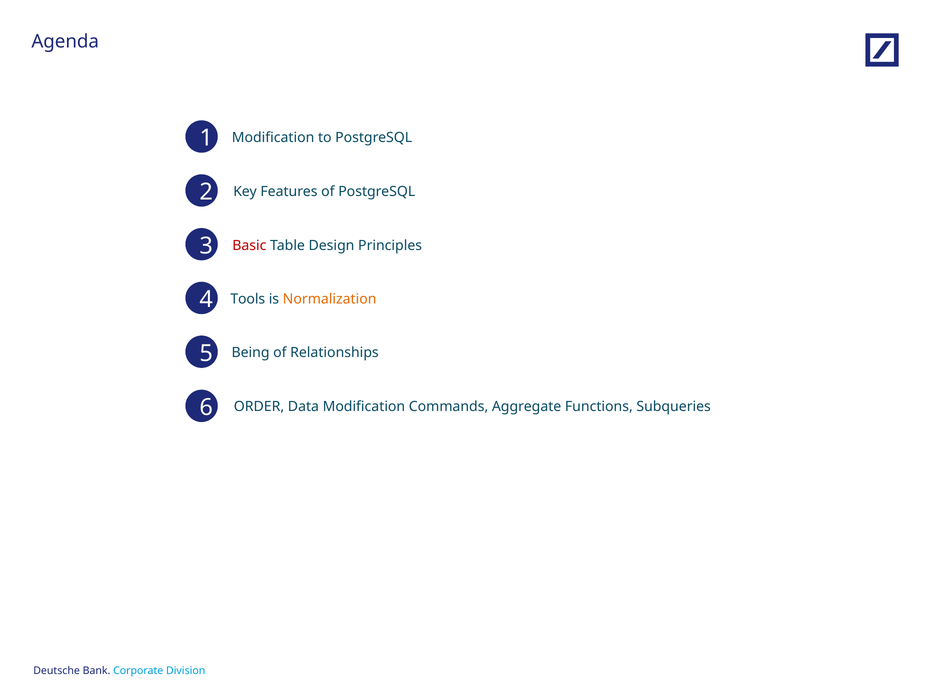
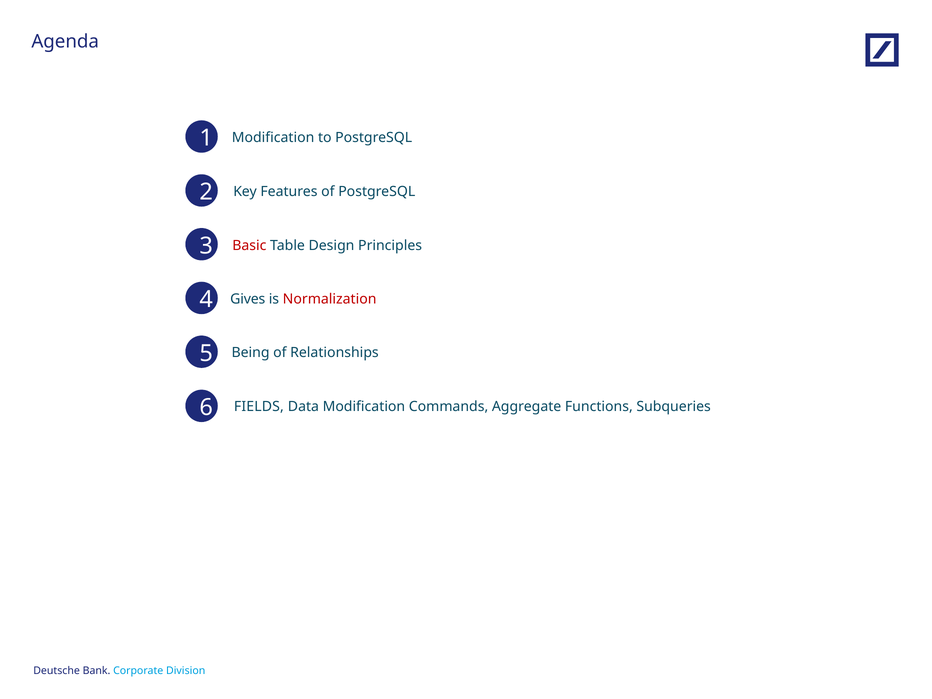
Tools: Tools -> Gives
Normalization colour: orange -> red
ORDER: ORDER -> FIELDS
